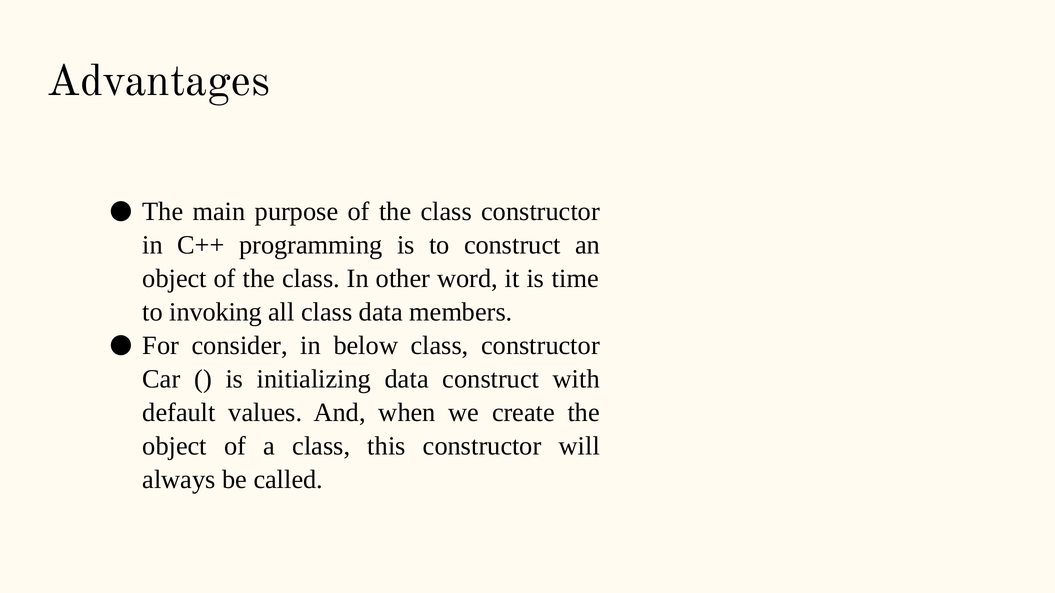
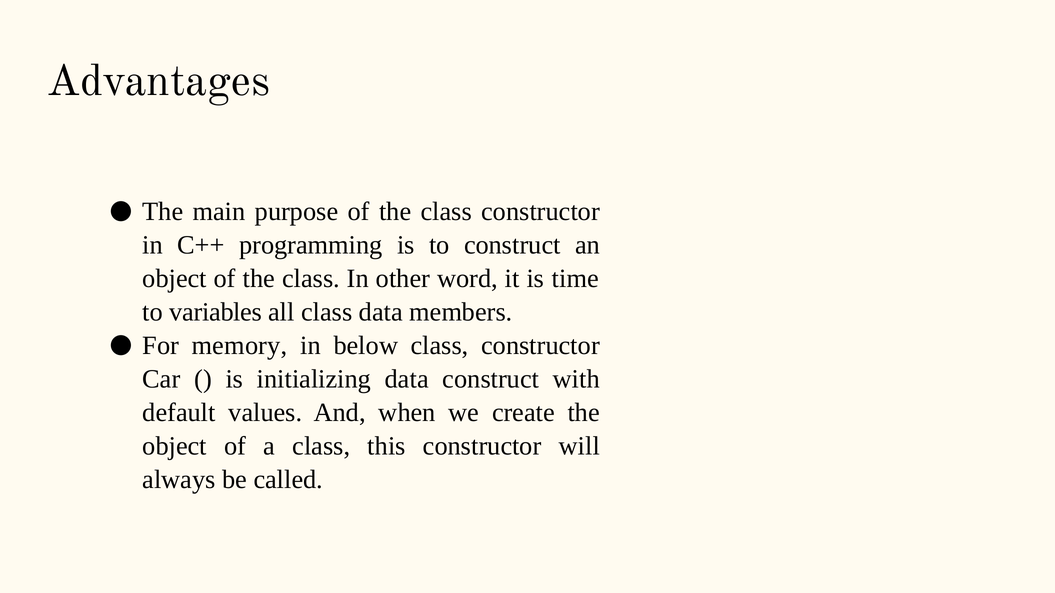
invoking: invoking -> variables
consider: consider -> memory
